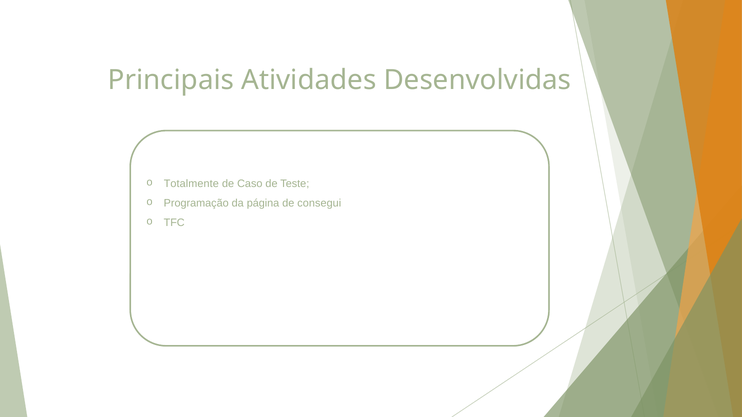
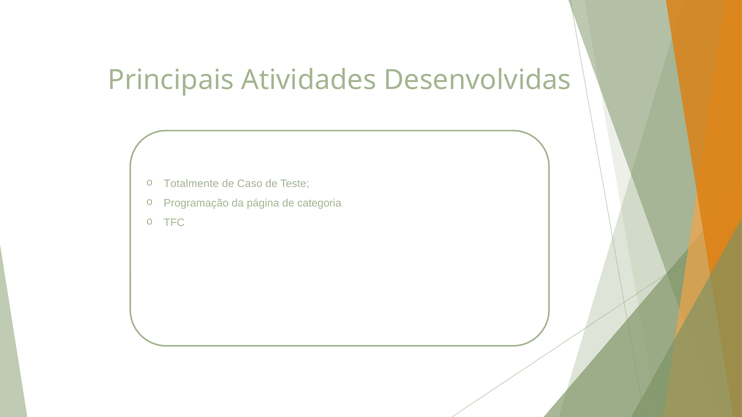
consegui: consegui -> categoria
